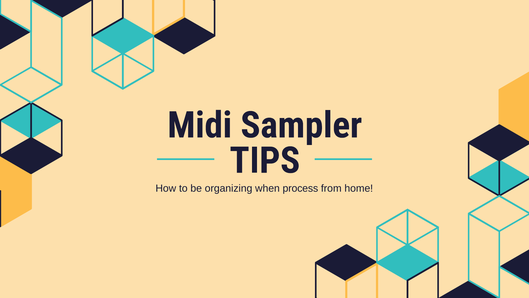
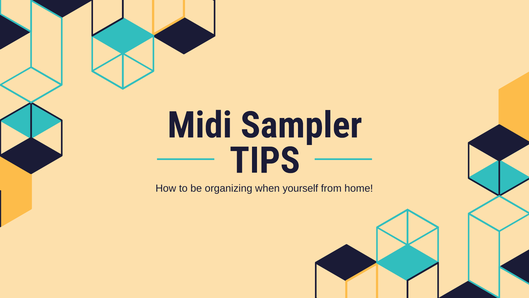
process: process -> yourself
